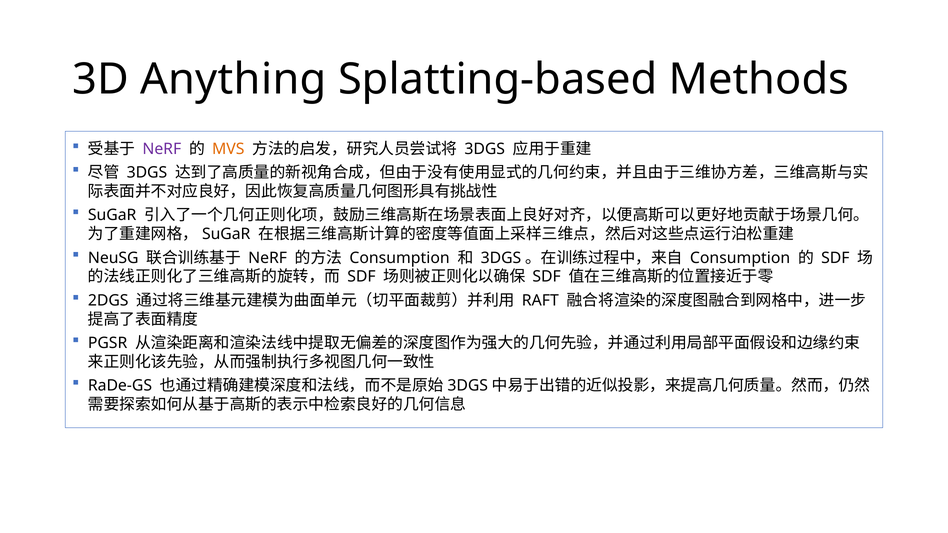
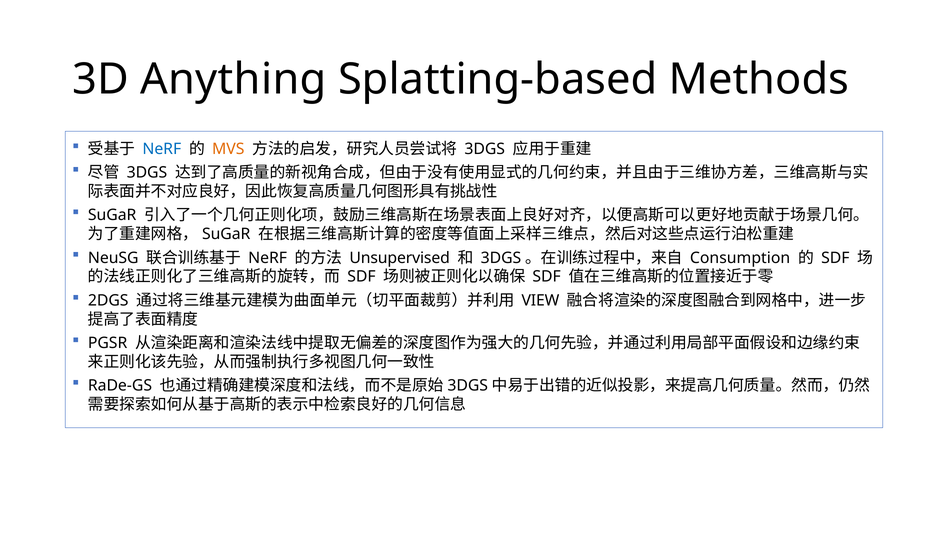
NeRF at (162, 149) colour: purple -> blue
Consumption at (400, 258): Consumption -> Unsupervised
RAFT: RAFT -> VIEW
